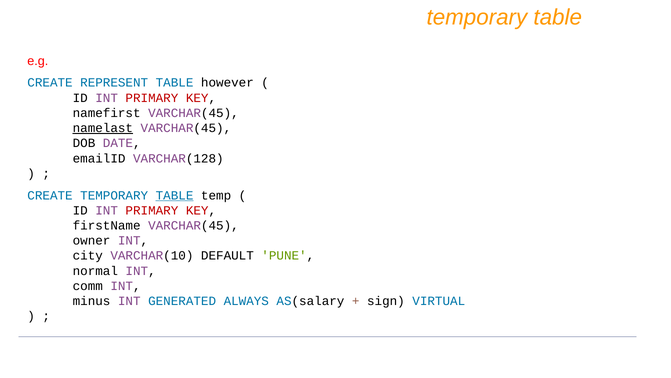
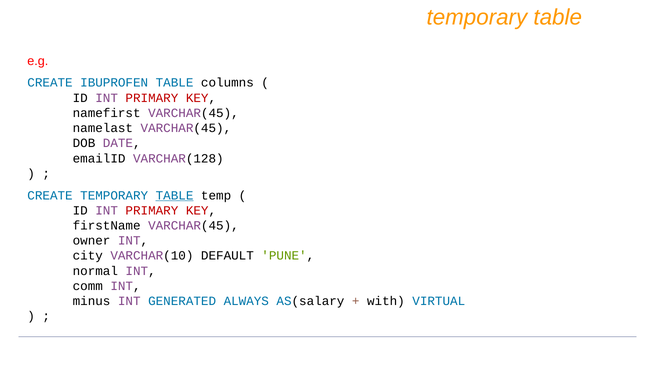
REPRESENT: REPRESENT -> IBUPROFEN
however: however -> columns
namelast underline: present -> none
sign: sign -> with
